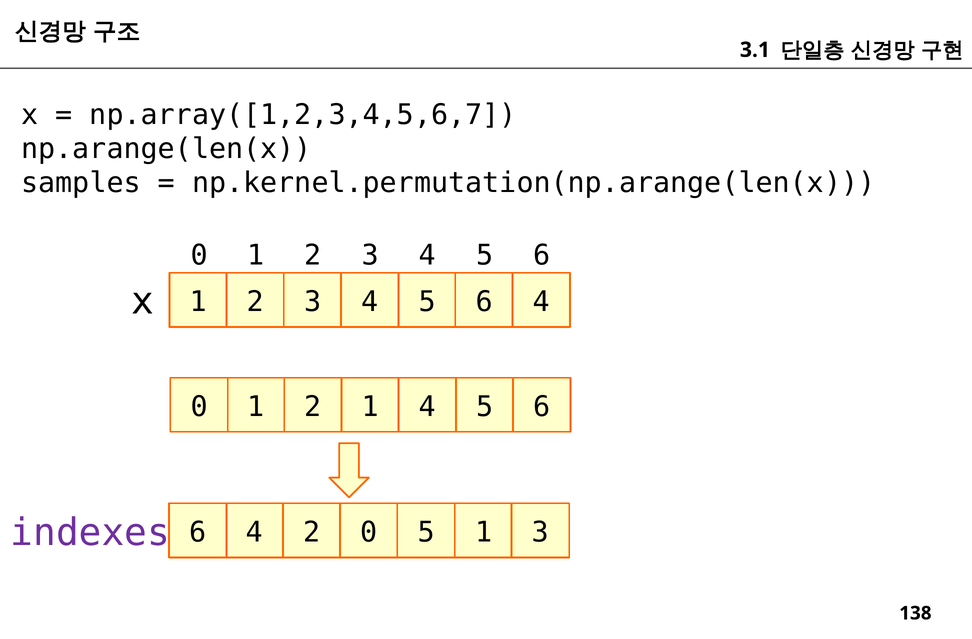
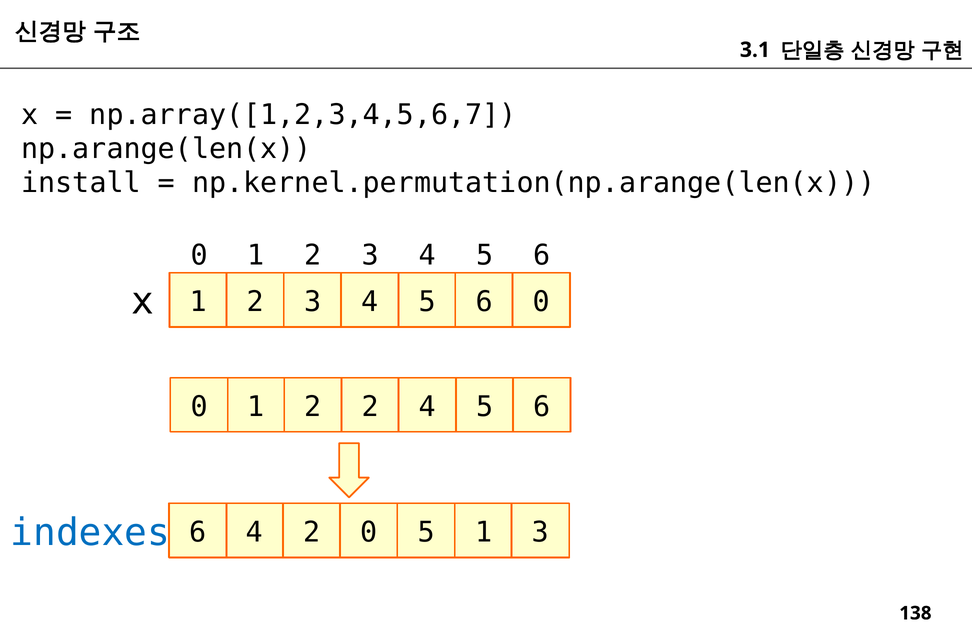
samples: samples -> install
4 at (541, 302): 4 -> 0
2 1: 1 -> 2
indexes colour: purple -> blue
